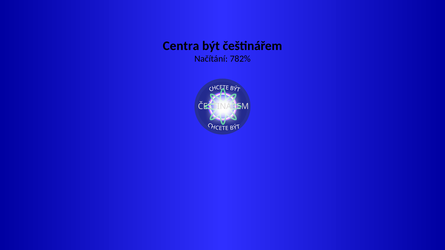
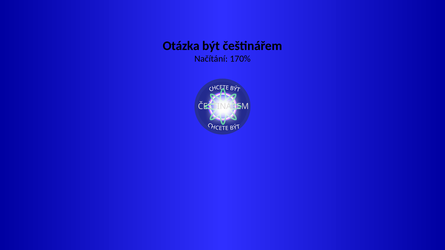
Centra: Centra -> Otázka
782%: 782% -> 170%
